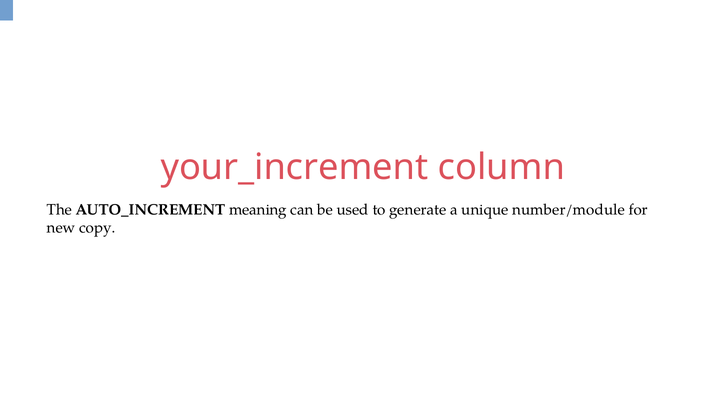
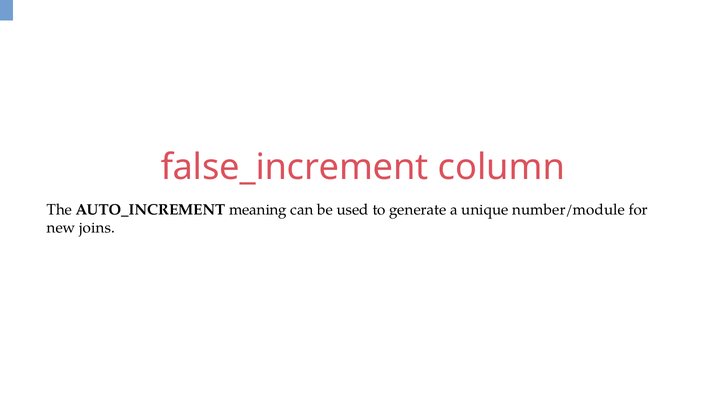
your_increment: your_increment -> false_increment
copy: copy -> joins
